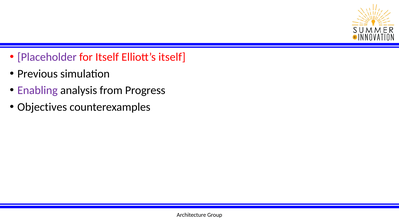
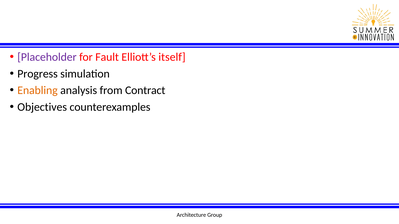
for Itself: Itself -> Fault
Previous: Previous -> Progress
Enabling colour: purple -> orange
Progress: Progress -> Contract
